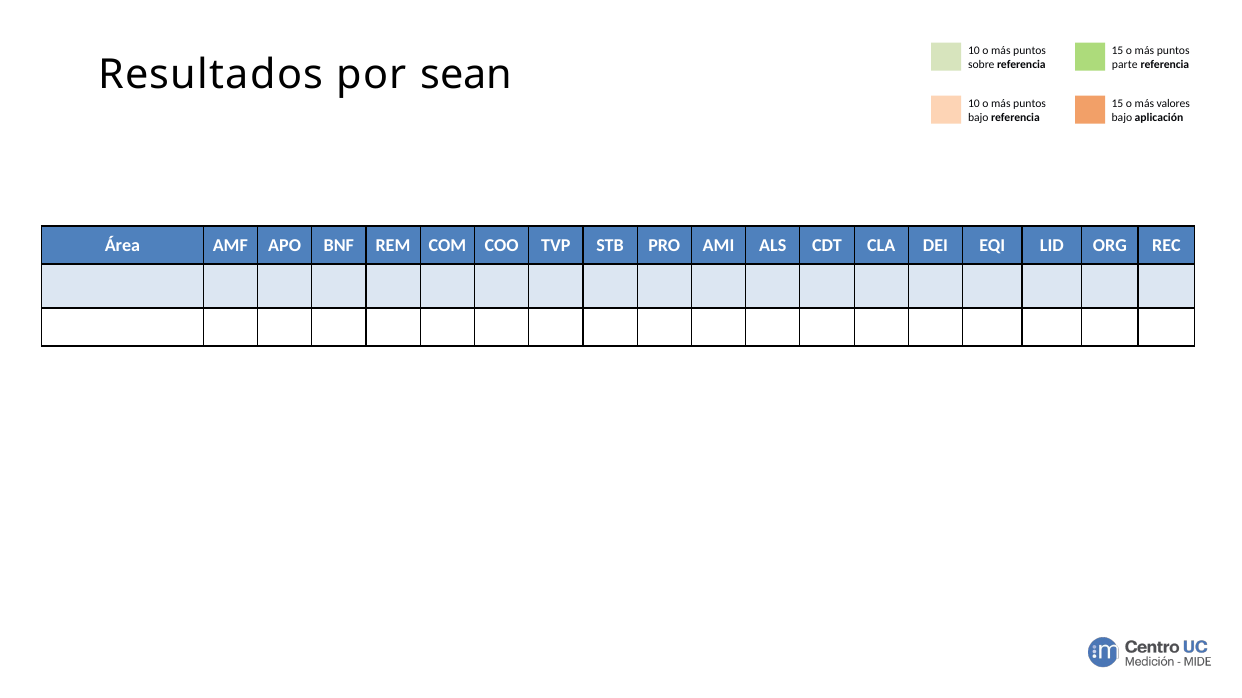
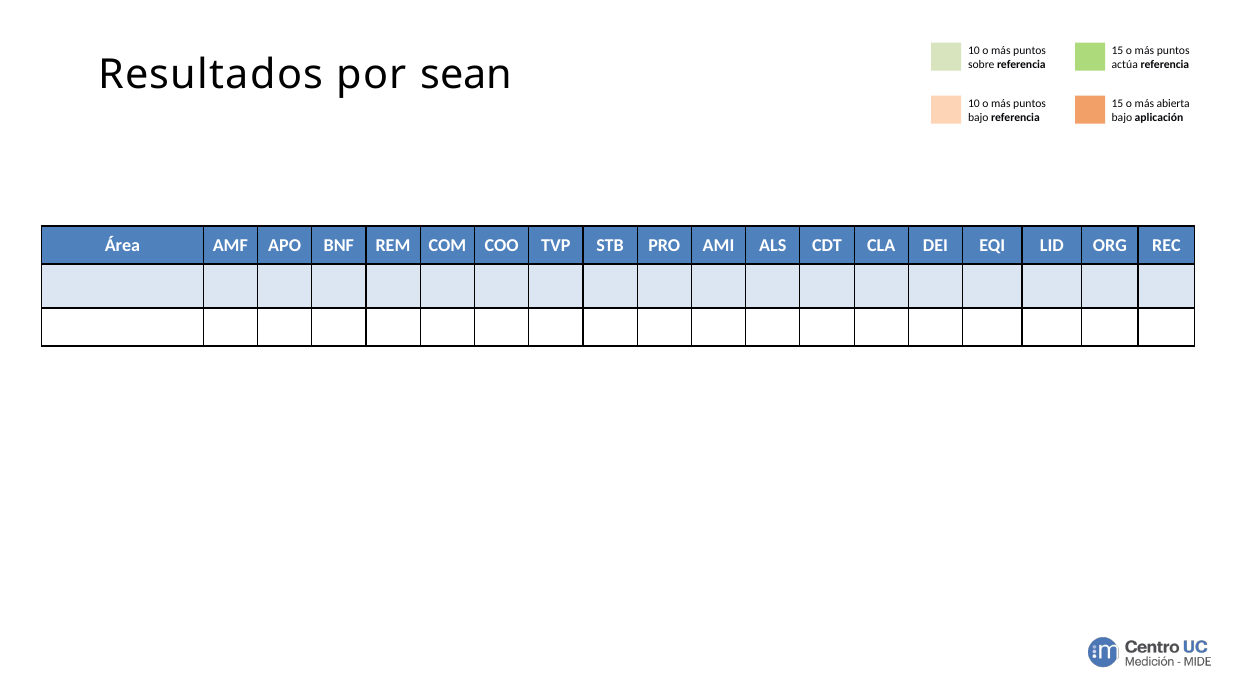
parte: parte -> actúa
valores: valores -> abierta
